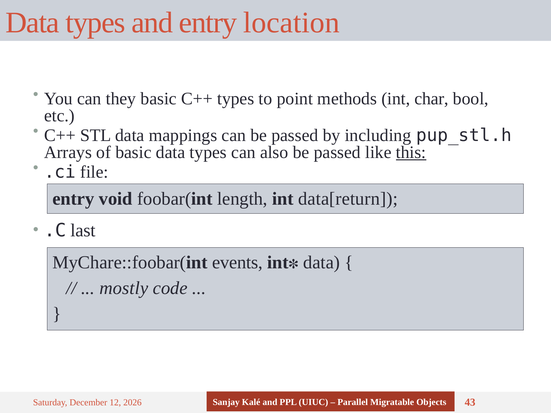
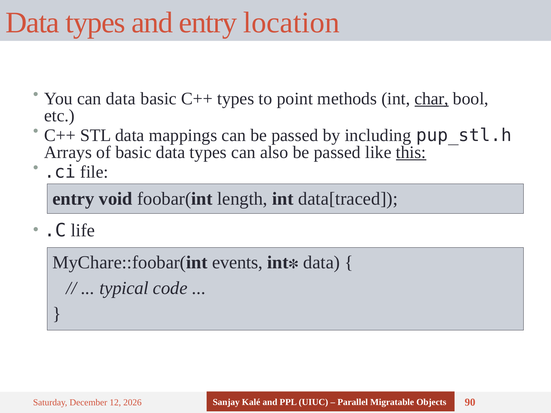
can they: they -> data
char underline: none -> present
data[return: data[return -> data[traced
last: last -> life
mostly: mostly -> typical
43: 43 -> 90
